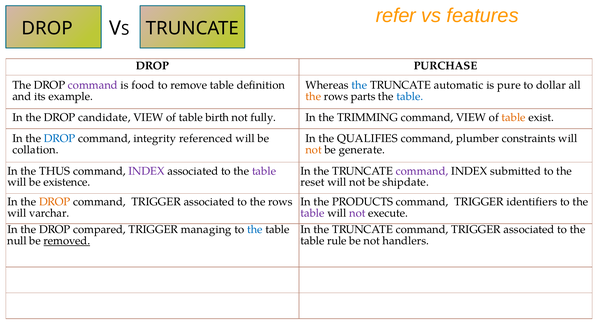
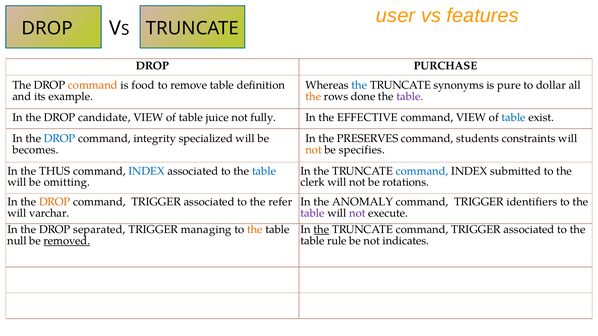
refer: refer -> user
command at (93, 85) colour: purple -> orange
automatic: automatic -> synonyms
parts: parts -> done
table at (410, 96) colour: blue -> purple
birth: birth -> juice
TRIMMING: TRIMMING -> EFFECTIVE
table at (514, 118) colour: orange -> blue
referenced: referenced -> specialized
QUALIFIES: QUALIFIES -> PRESERVES
plumber: plumber -> students
collation: collation -> becomes
generate: generate -> specifies
INDEX at (147, 171) colour: purple -> blue
table at (264, 171) colour: purple -> blue
command at (422, 171) colour: purple -> blue
existence: existence -> omitting
reset: reset -> clerk
shipdate: shipdate -> rotations
to the rows: rows -> refer
PRODUCTS: PRODUCTS -> ANOMALY
compared: compared -> separated
the at (255, 230) colour: blue -> orange
the at (321, 230) underline: none -> present
handlers: handlers -> indicates
